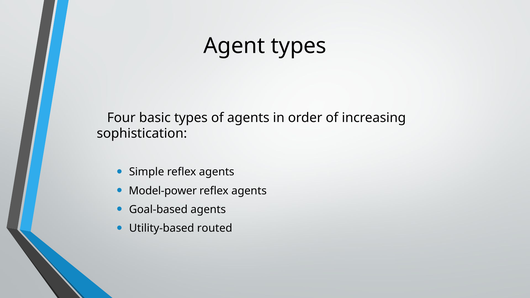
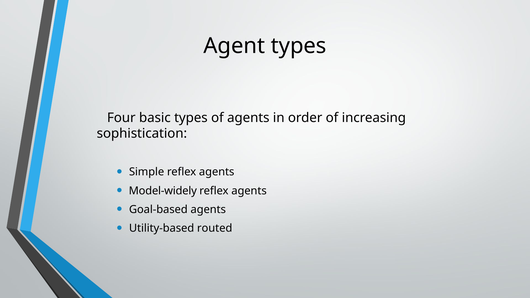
Model-power: Model-power -> Model-widely
